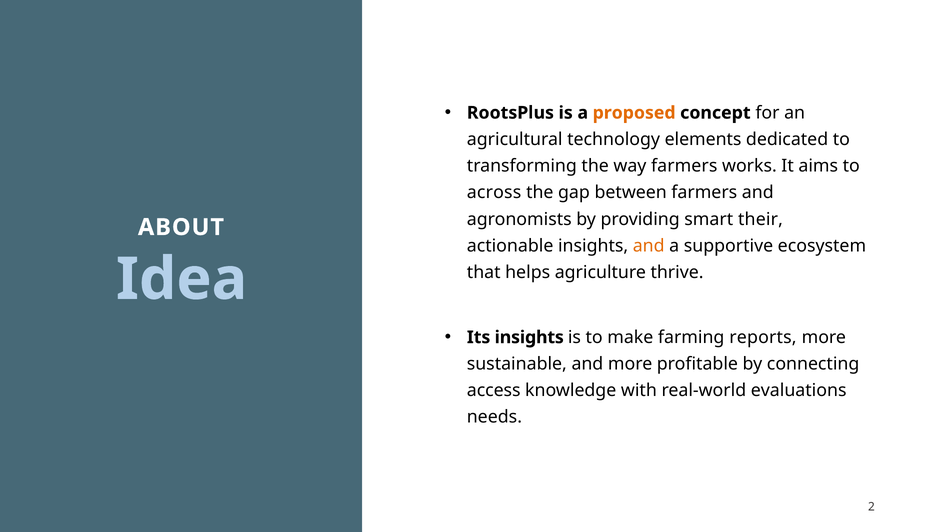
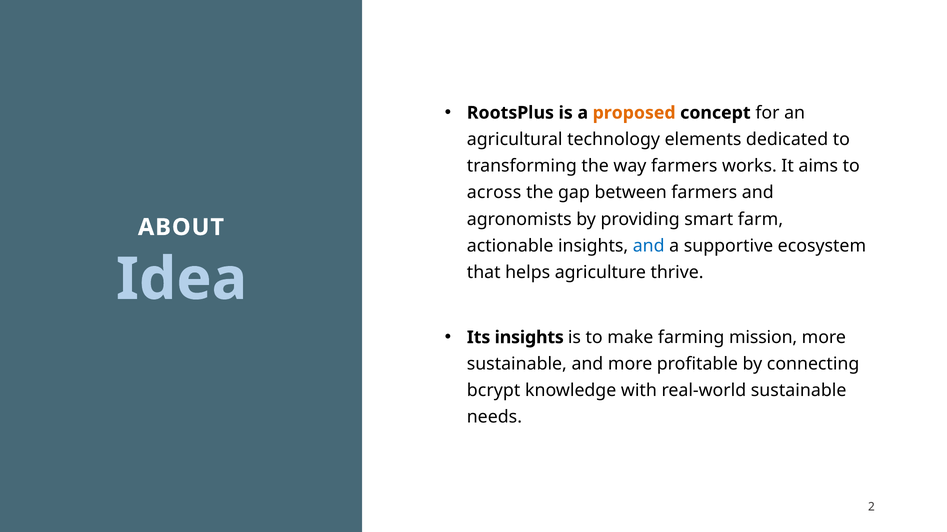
their: their -> farm
and at (649, 246) colour: orange -> blue
reports: reports -> mission
access: access -> bcrypt
real-world evaluations: evaluations -> sustainable
